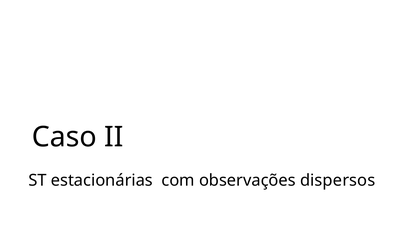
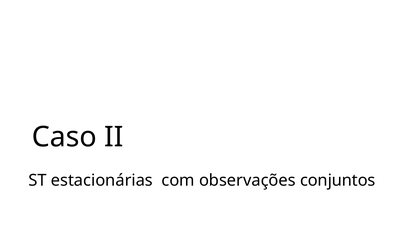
dispersos: dispersos -> conjuntos
